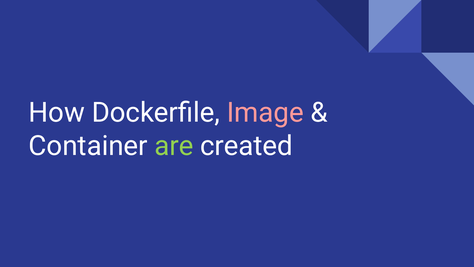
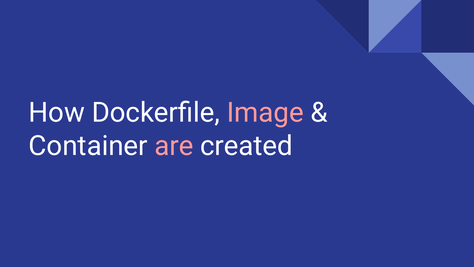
are colour: light green -> pink
